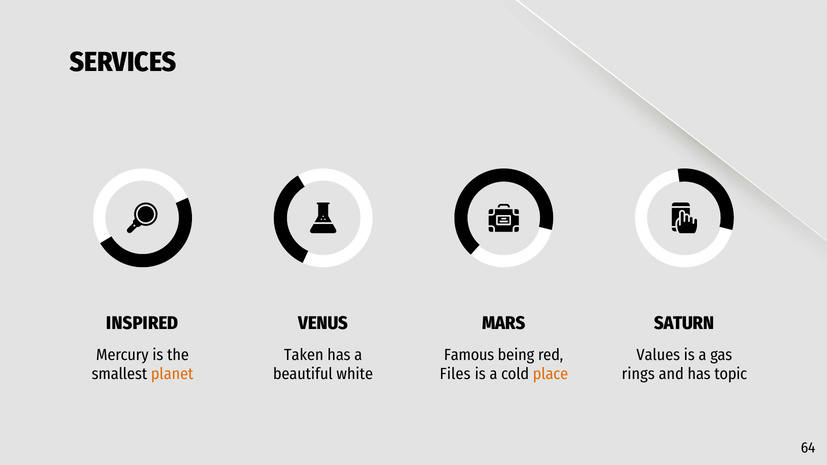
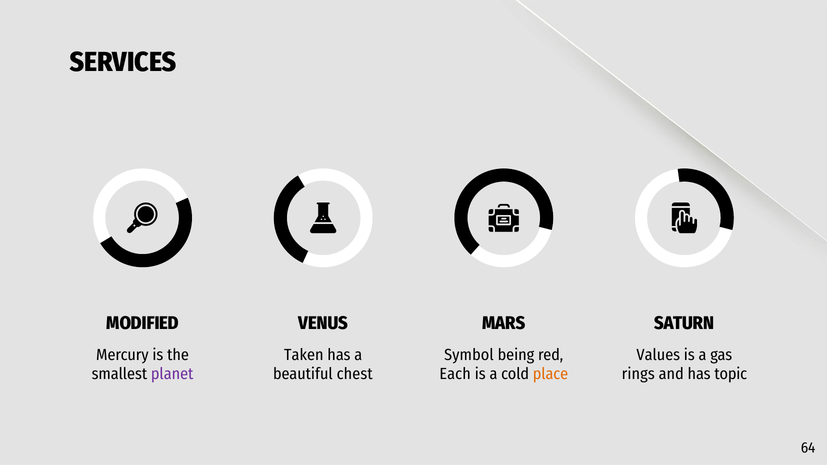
INSPIRED: INSPIRED -> MODIFIED
Famous: Famous -> Symbol
planet colour: orange -> purple
white: white -> chest
Files: Files -> Each
